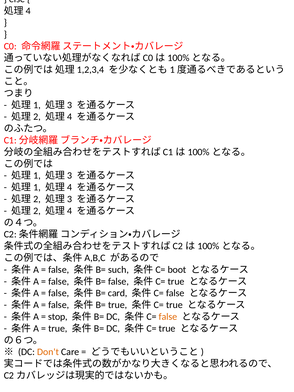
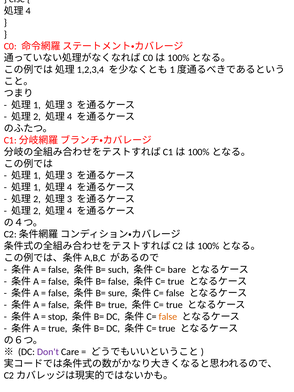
boot: boot -> bare
card: card -> sure
Don't colour: orange -> purple
